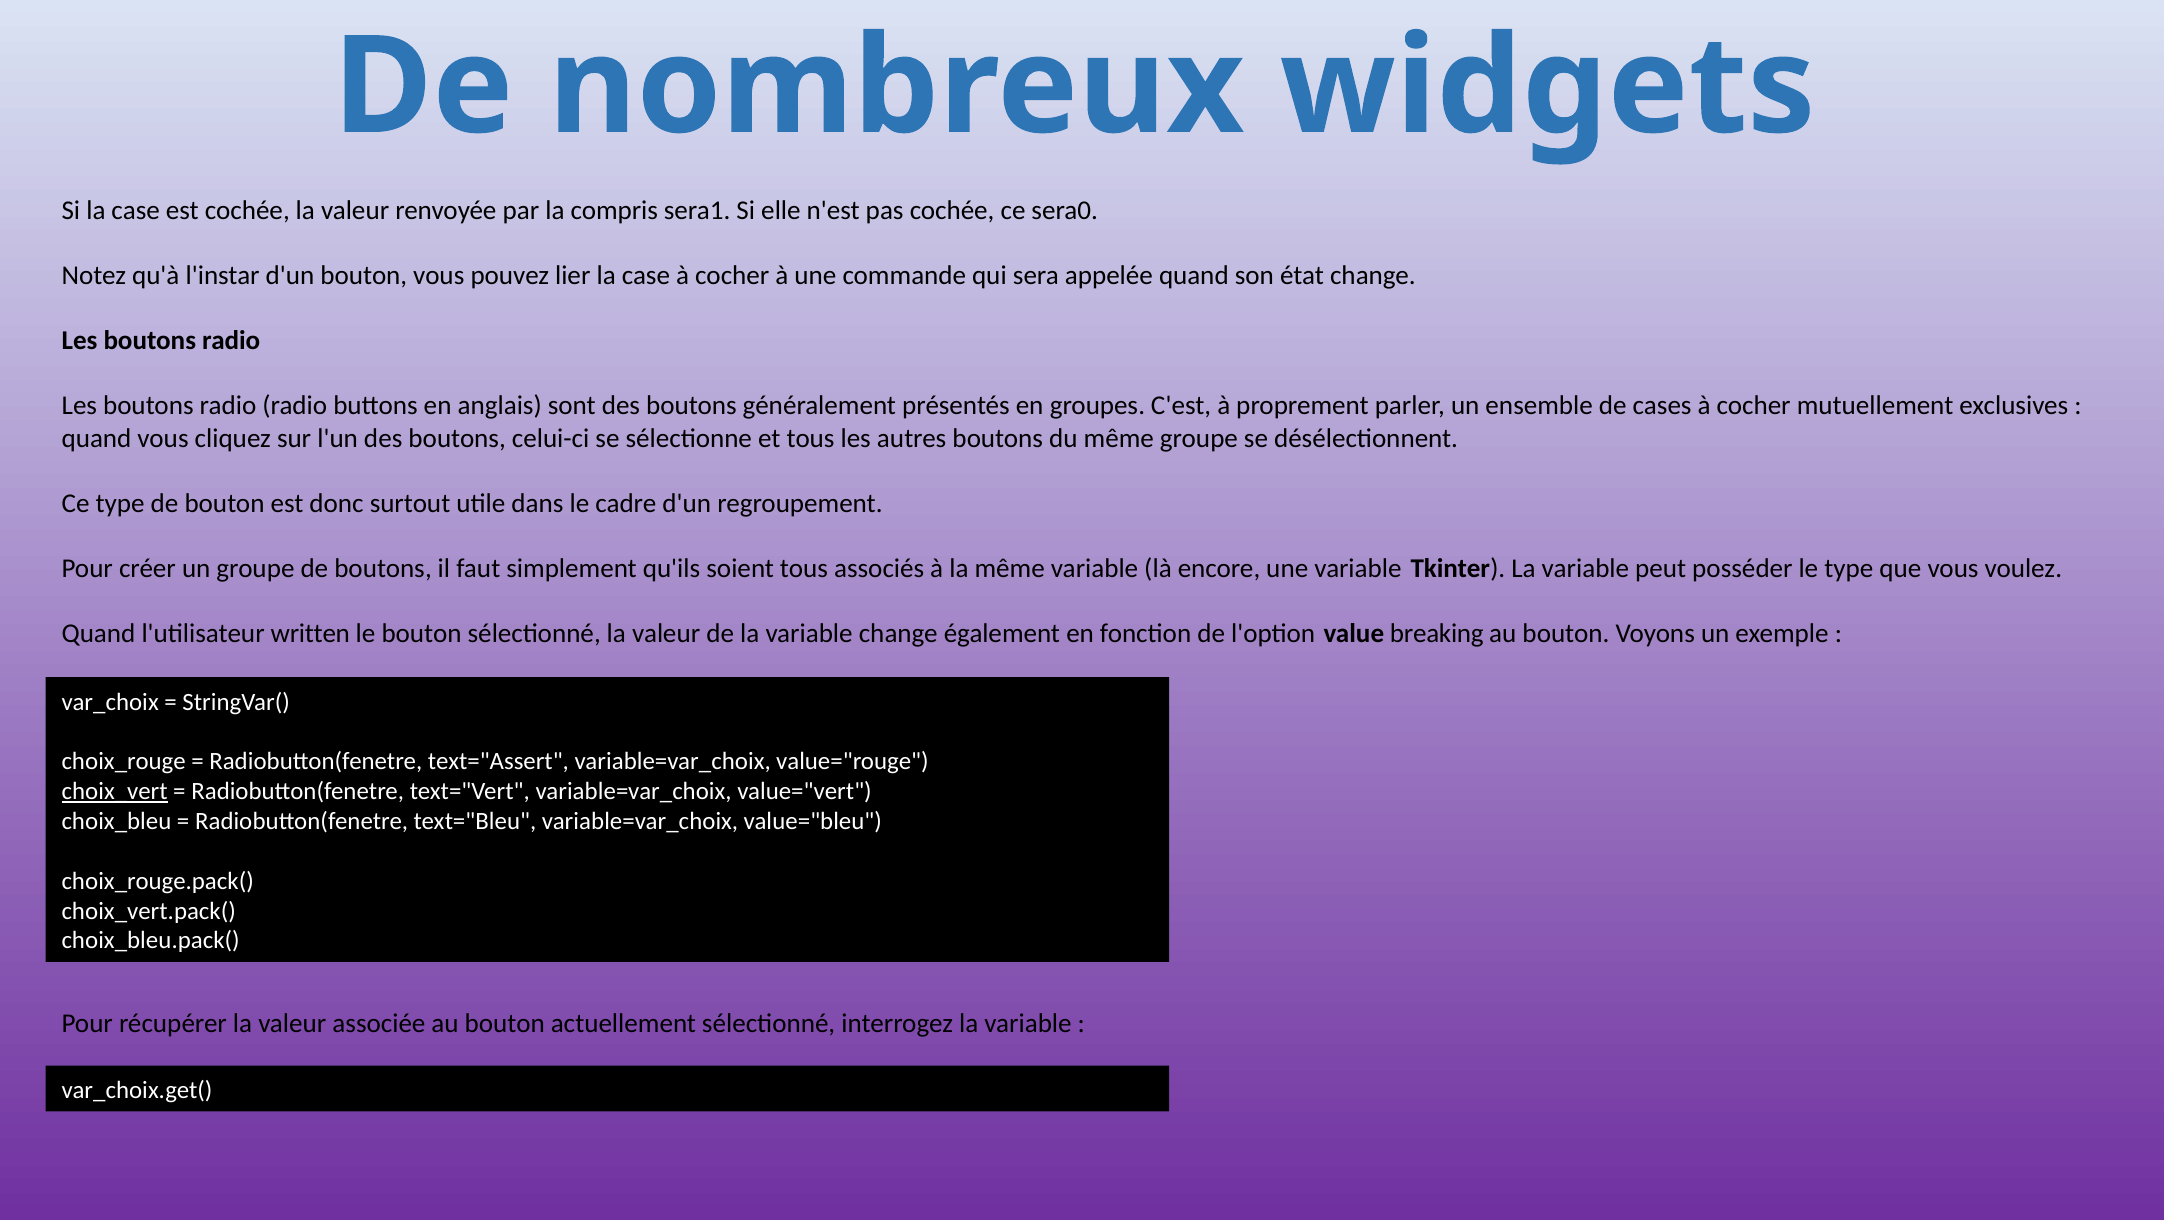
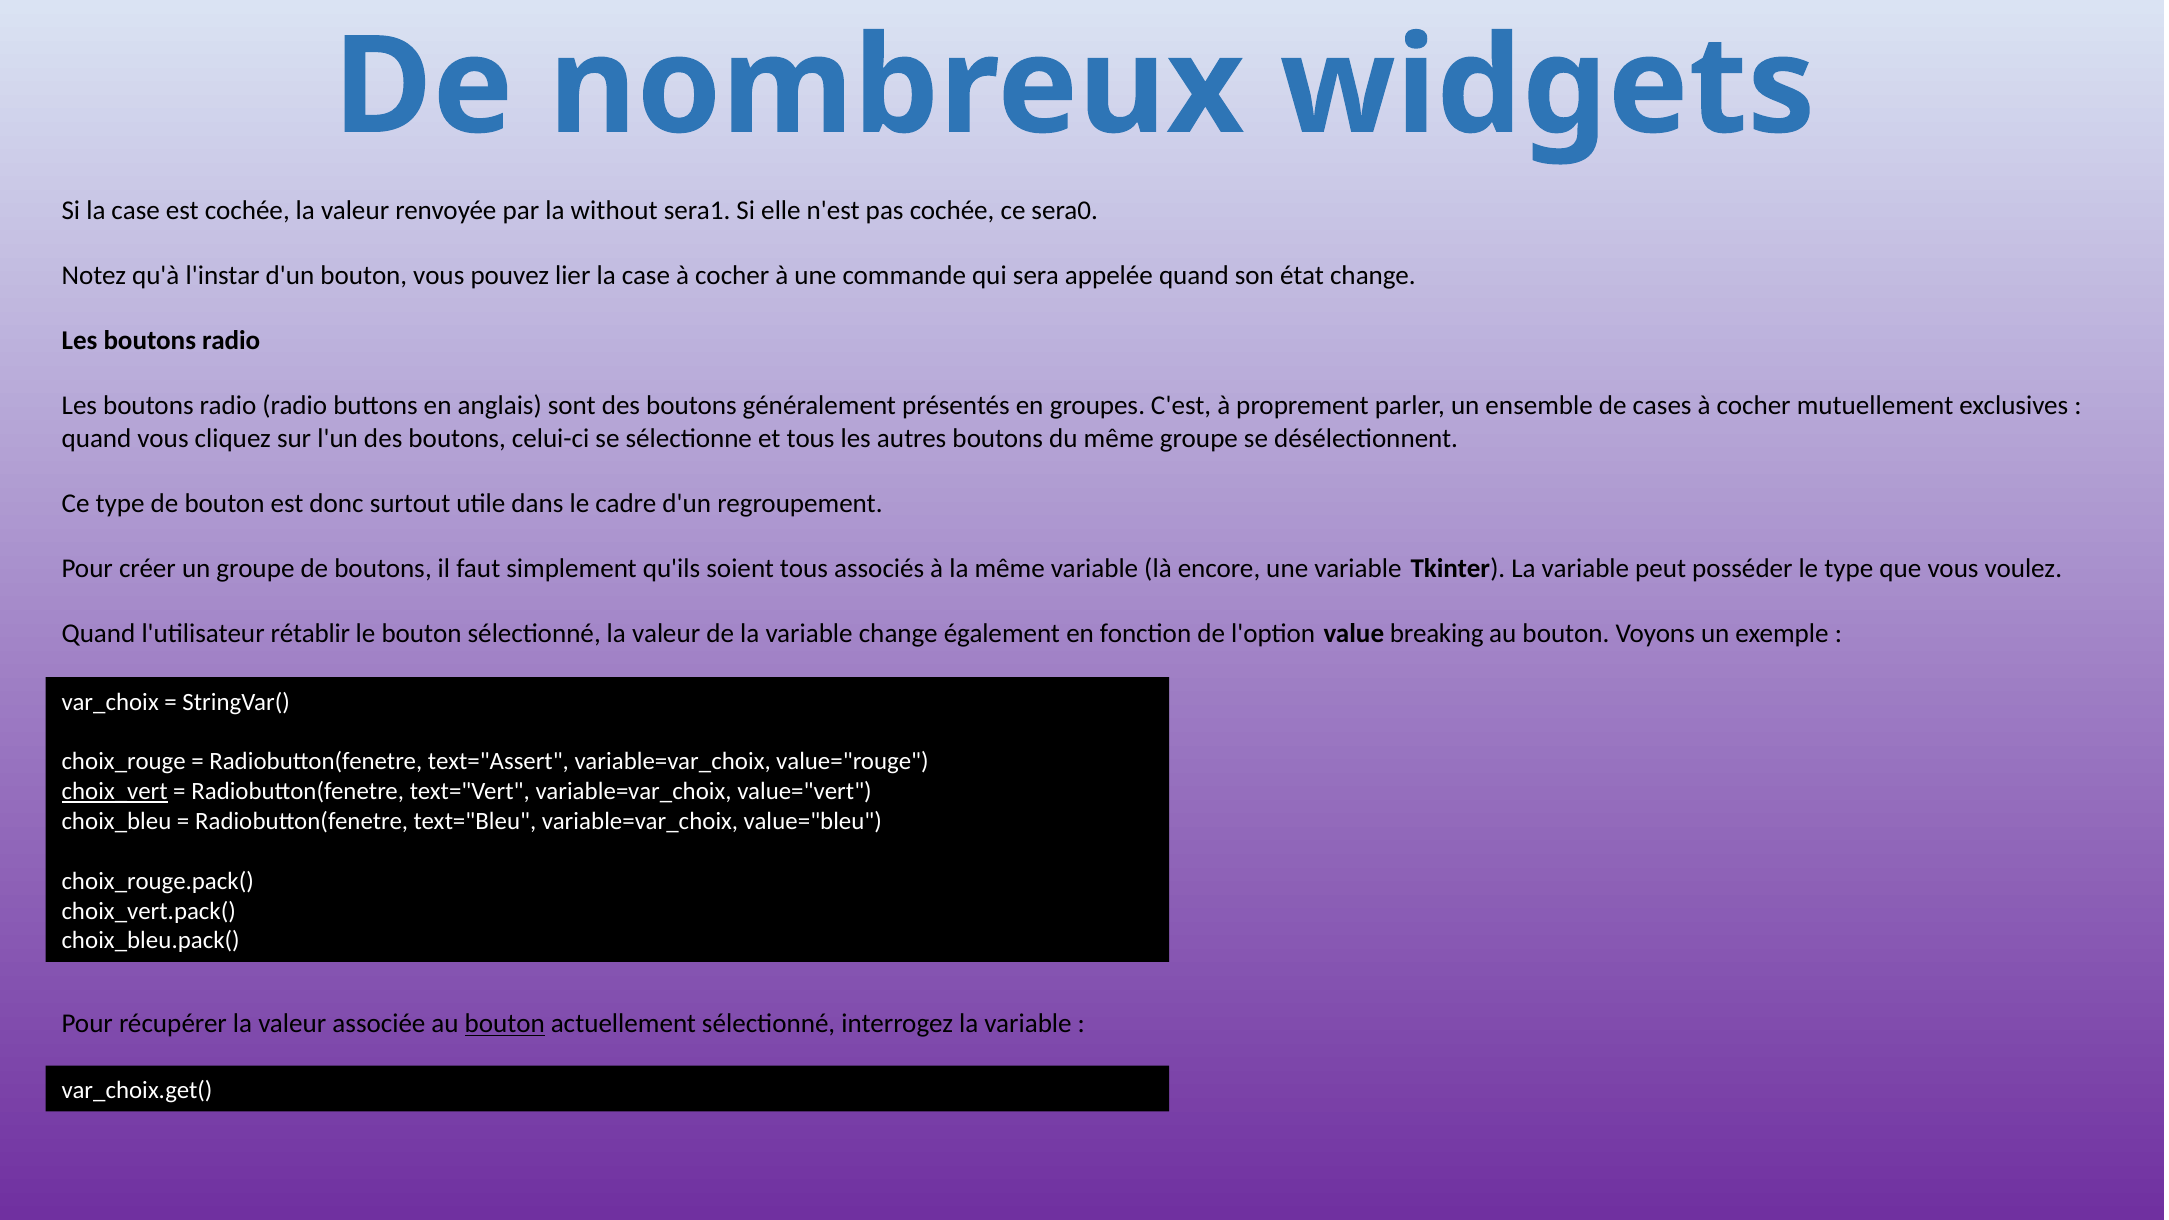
compris: compris -> without
written: written -> rétablir
bouton at (505, 1024) underline: none -> present
